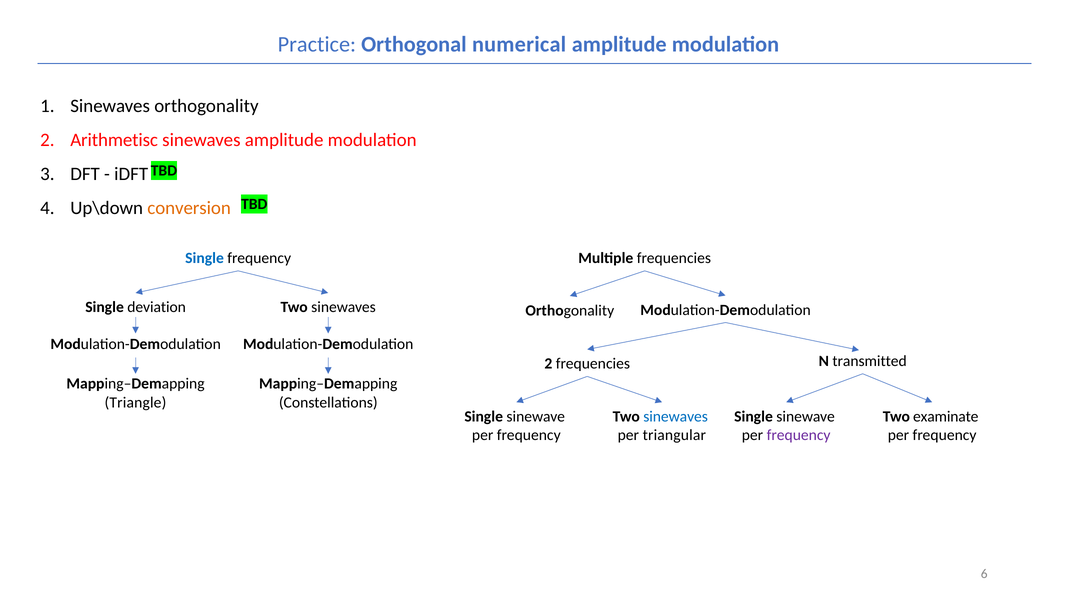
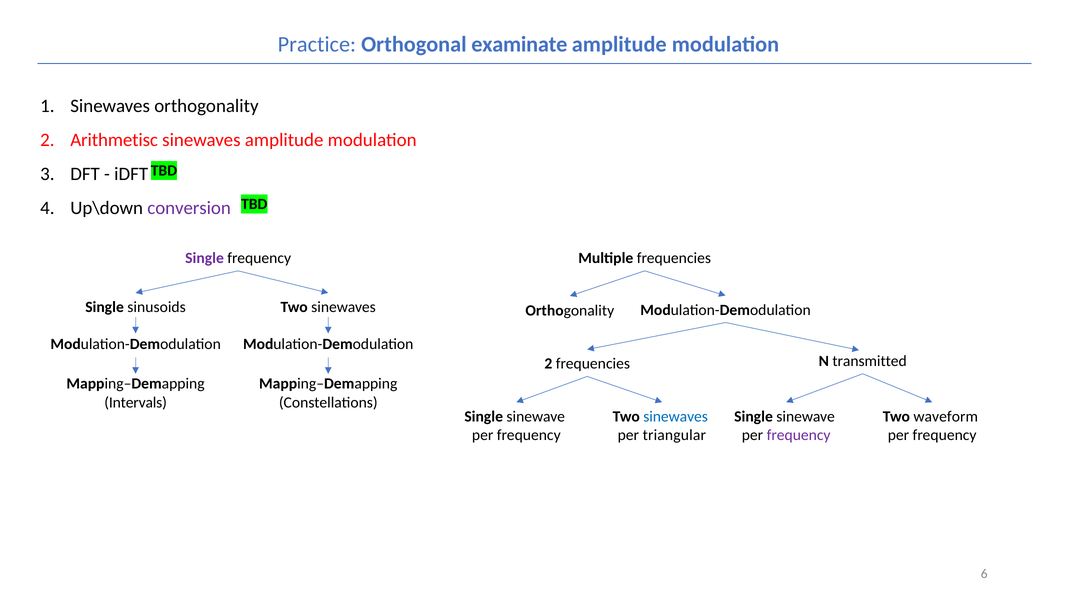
numerical: numerical -> examinate
conversion colour: orange -> purple
Single at (205, 258) colour: blue -> purple
deviation: deviation -> sinusoids
Triangle: Triangle -> Intervals
examinate: examinate -> waveform
